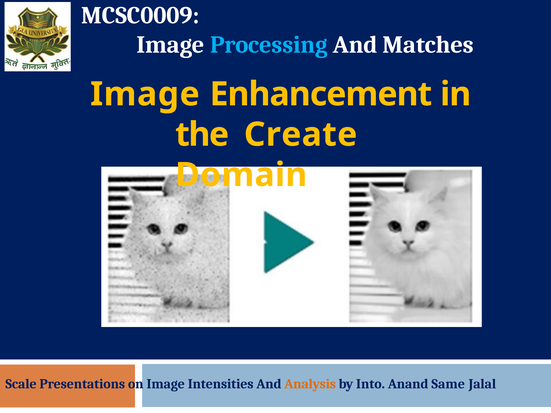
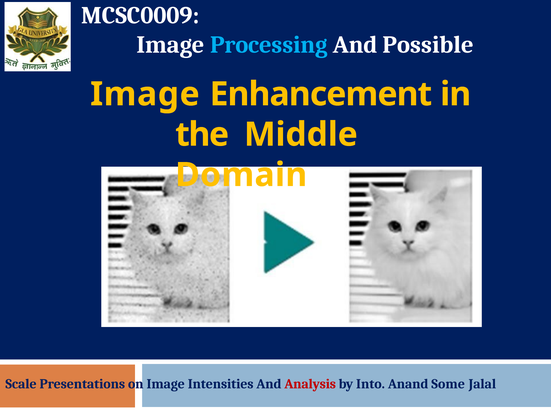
Matches: Matches -> Possible
Create: Create -> Middle
Analysis colour: orange -> red
Same: Same -> Some
